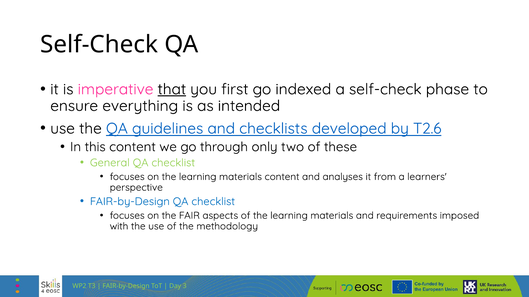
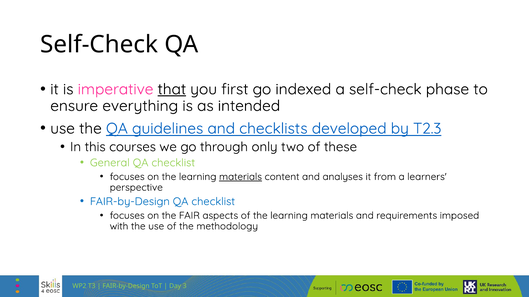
T2.6: T2.6 -> T2.3
this content: content -> courses
materials at (240, 177) underline: none -> present
